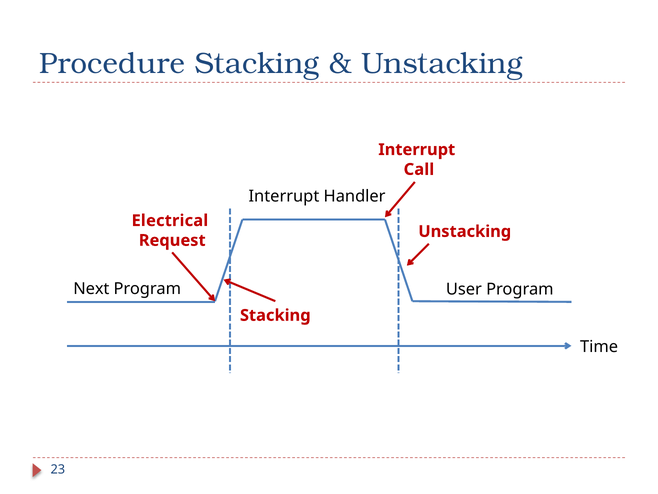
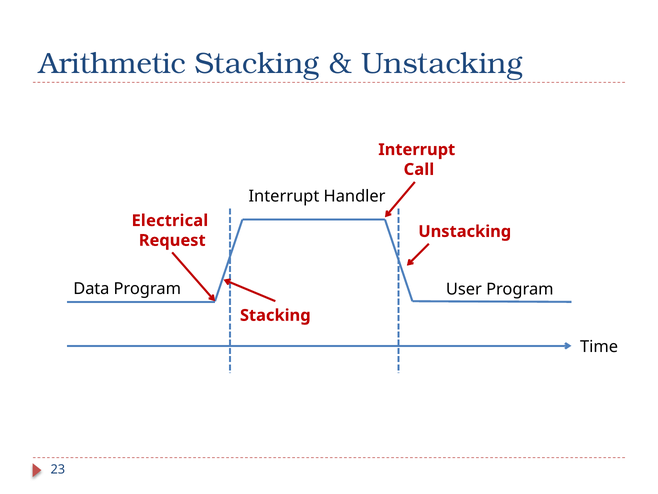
Procedure: Procedure -> Arithmetic
Next: Next -> Data
